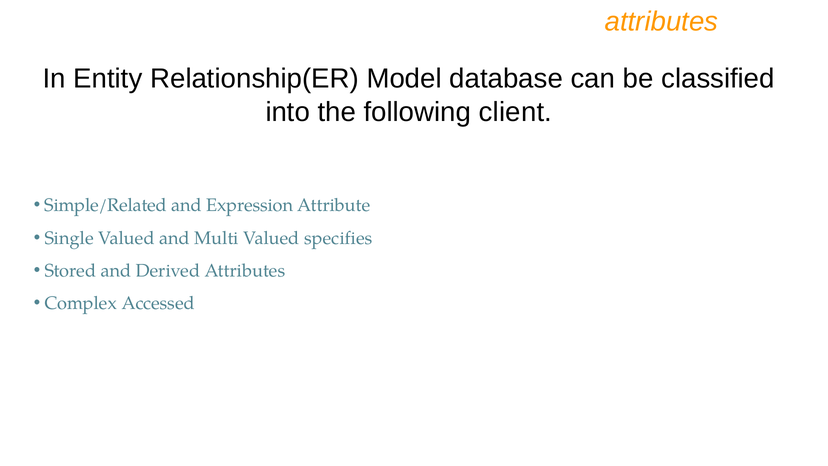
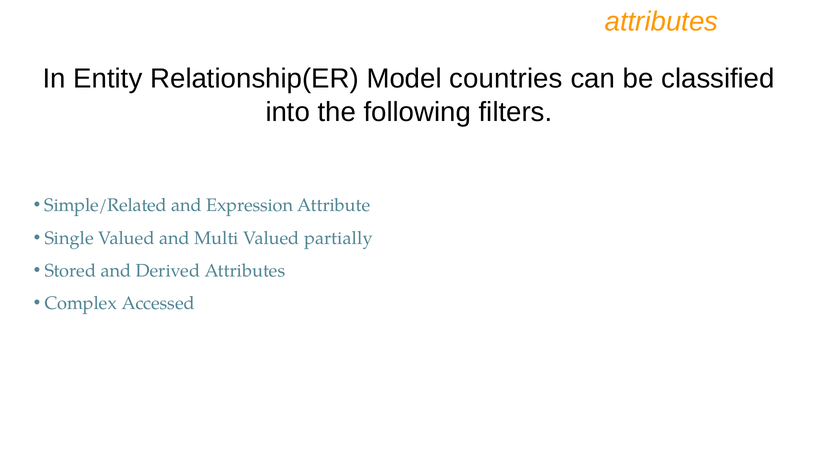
database: database -> countries
client: client -> filters
specifies: specifies -> partially
